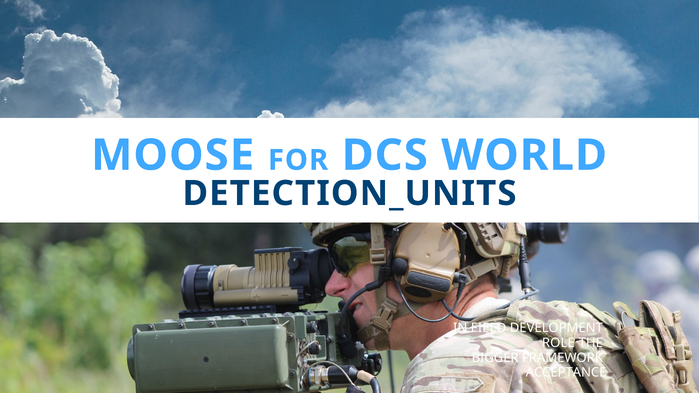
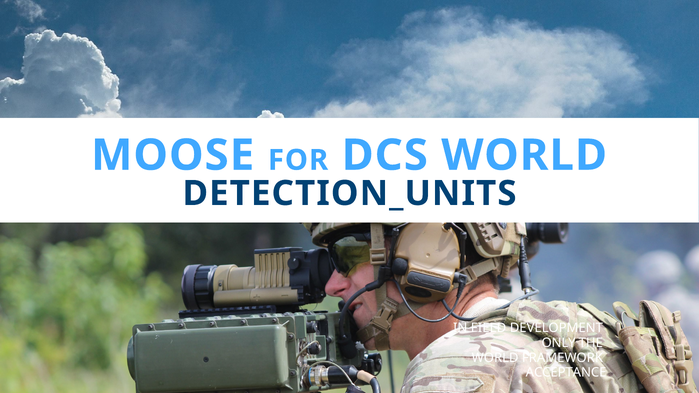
ROLE: ROLE -> ONLY
BIGGER at (495, 358): BIGGER -> WORLD
